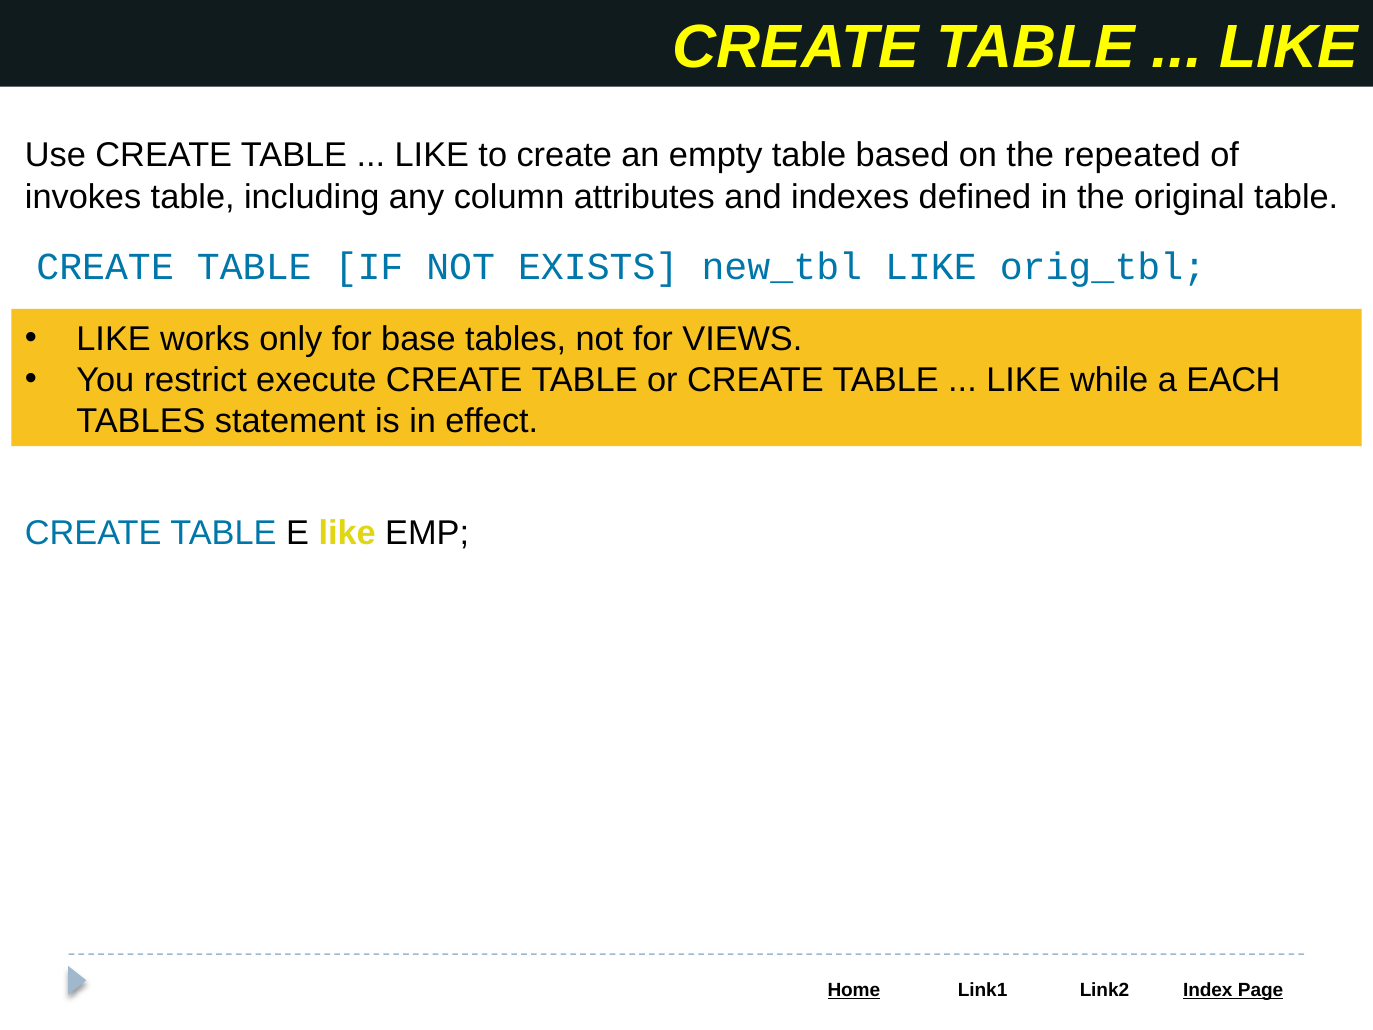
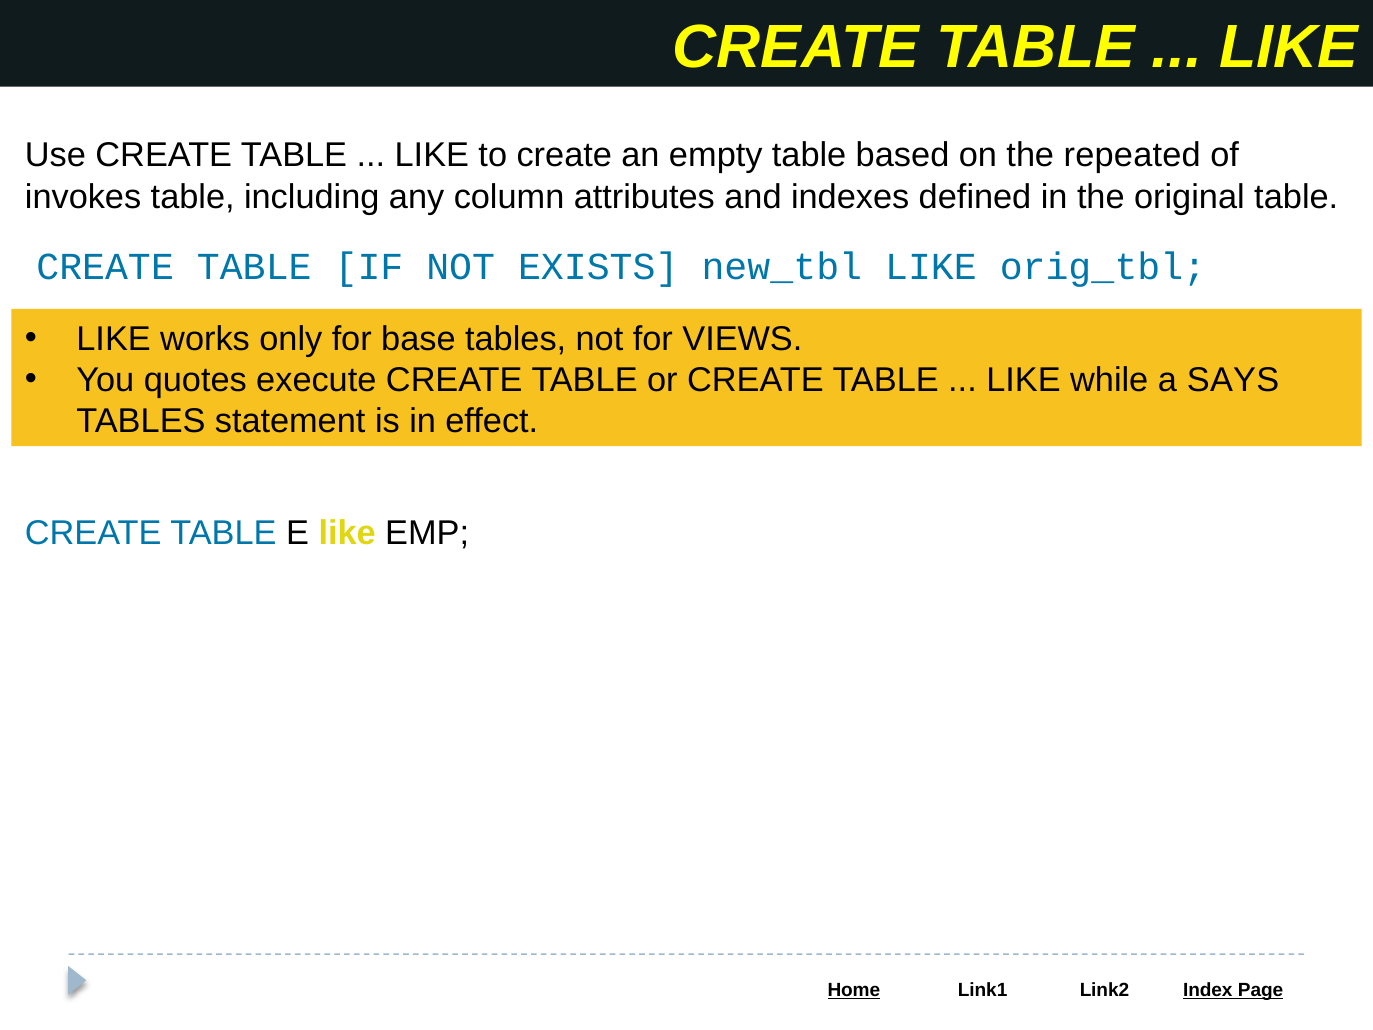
restrict: restrict -> quotes
EACH: EACH -> SAYS
